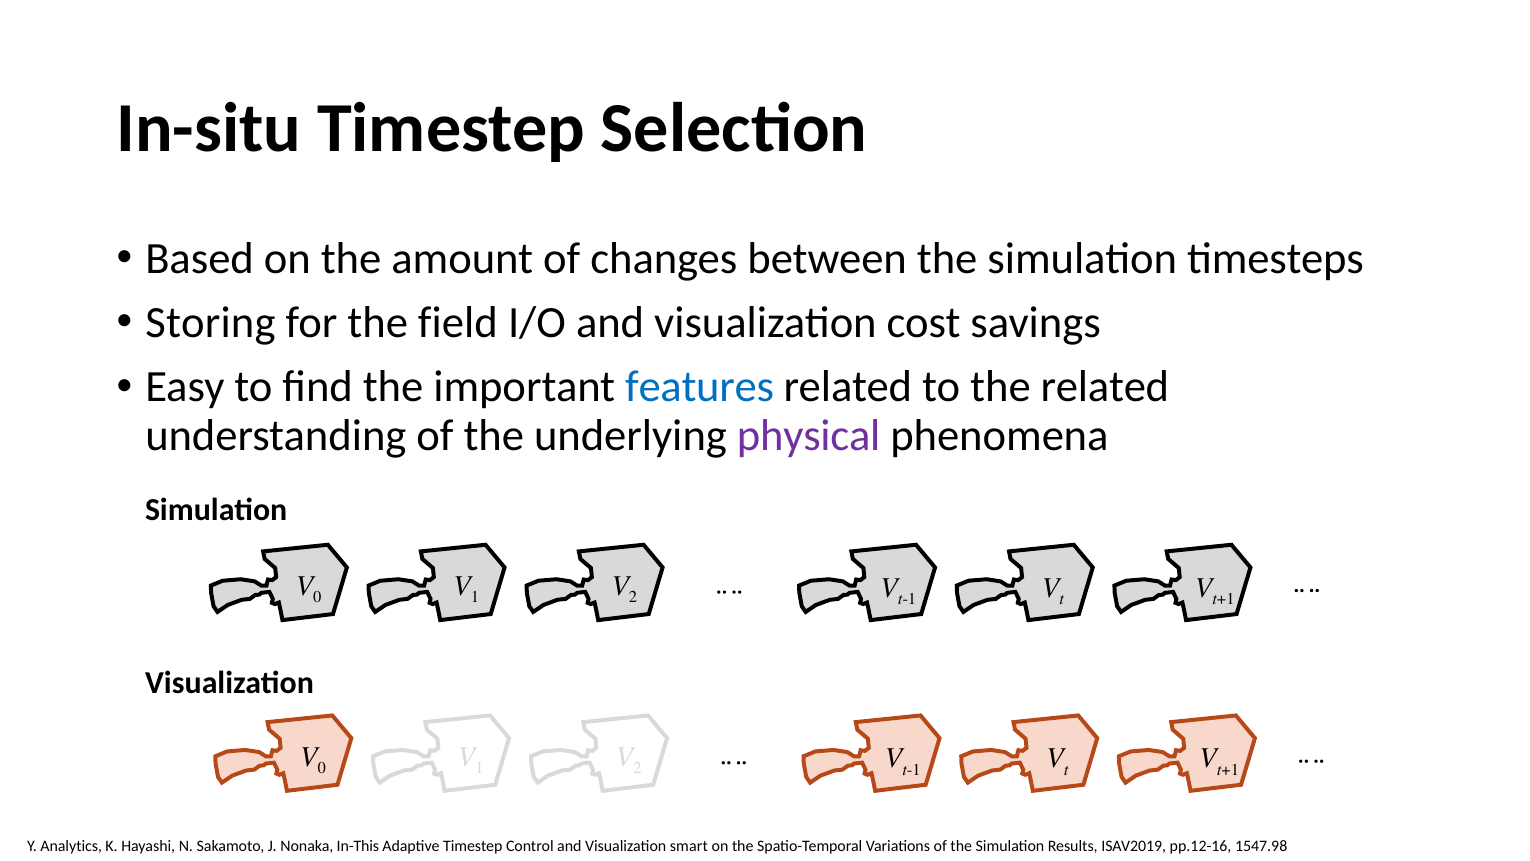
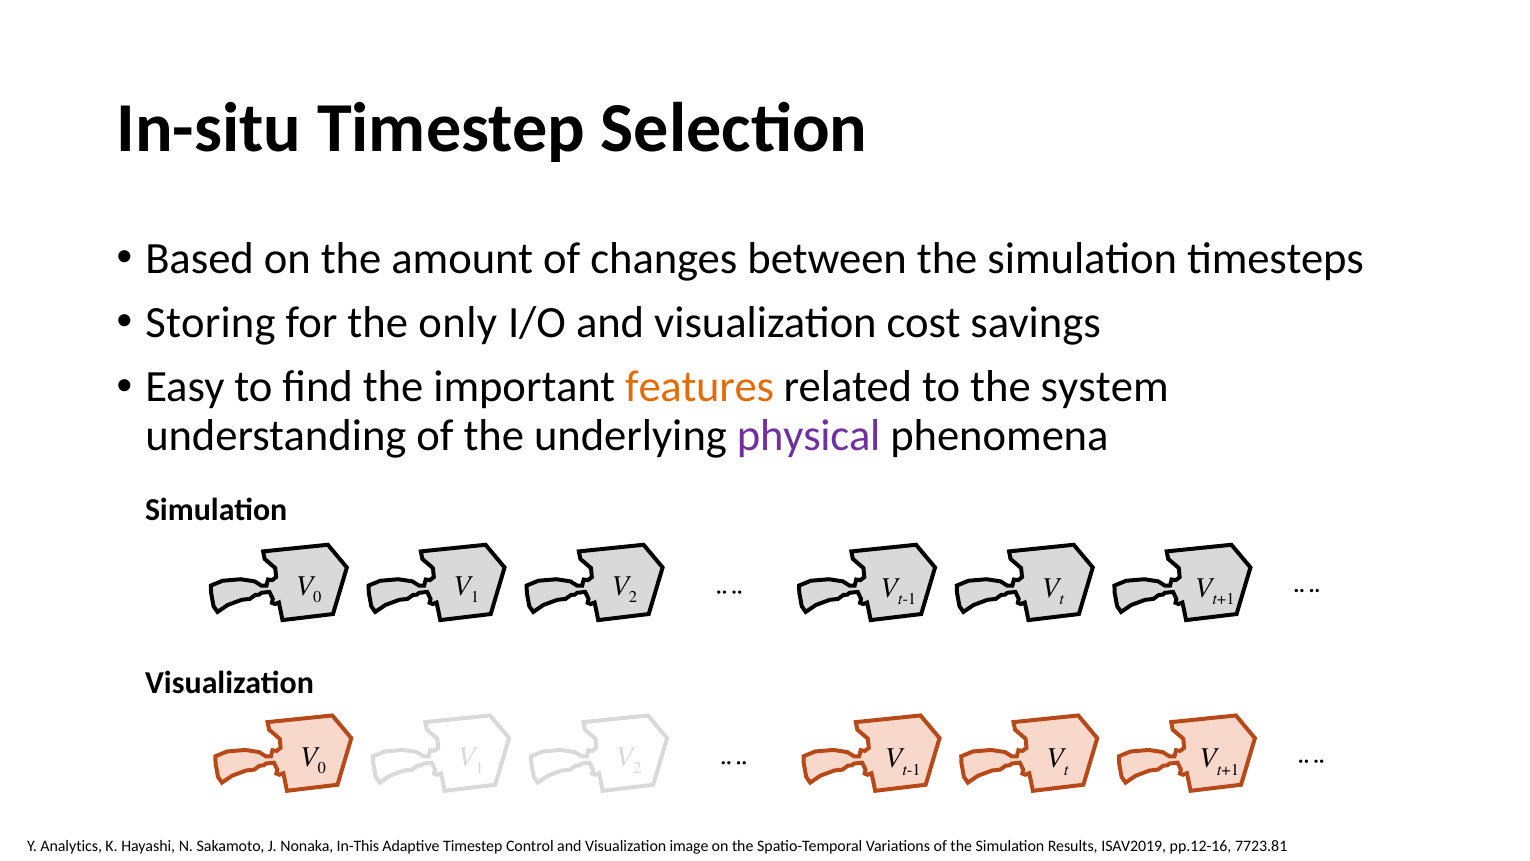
field: field -> only
features colour: blue -> orange
the related: related -> system
smart: smart -> image
1547.98: 1547.98 -> 7723.81
